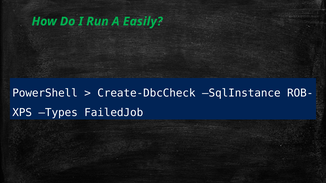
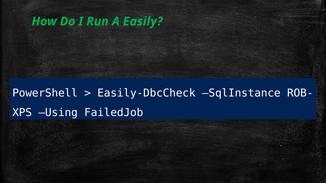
Create-DbcCheck: Create-DbcCheck -> Easily-DbcCheck
Types: Types -> Using
